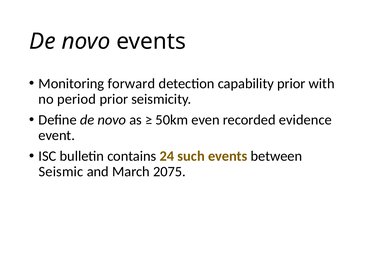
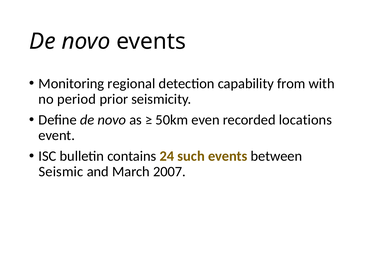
forward: forward -> regional
capability prior: prior -> from
evidence: evidence -> locations
2075: 2075 -> 2007
